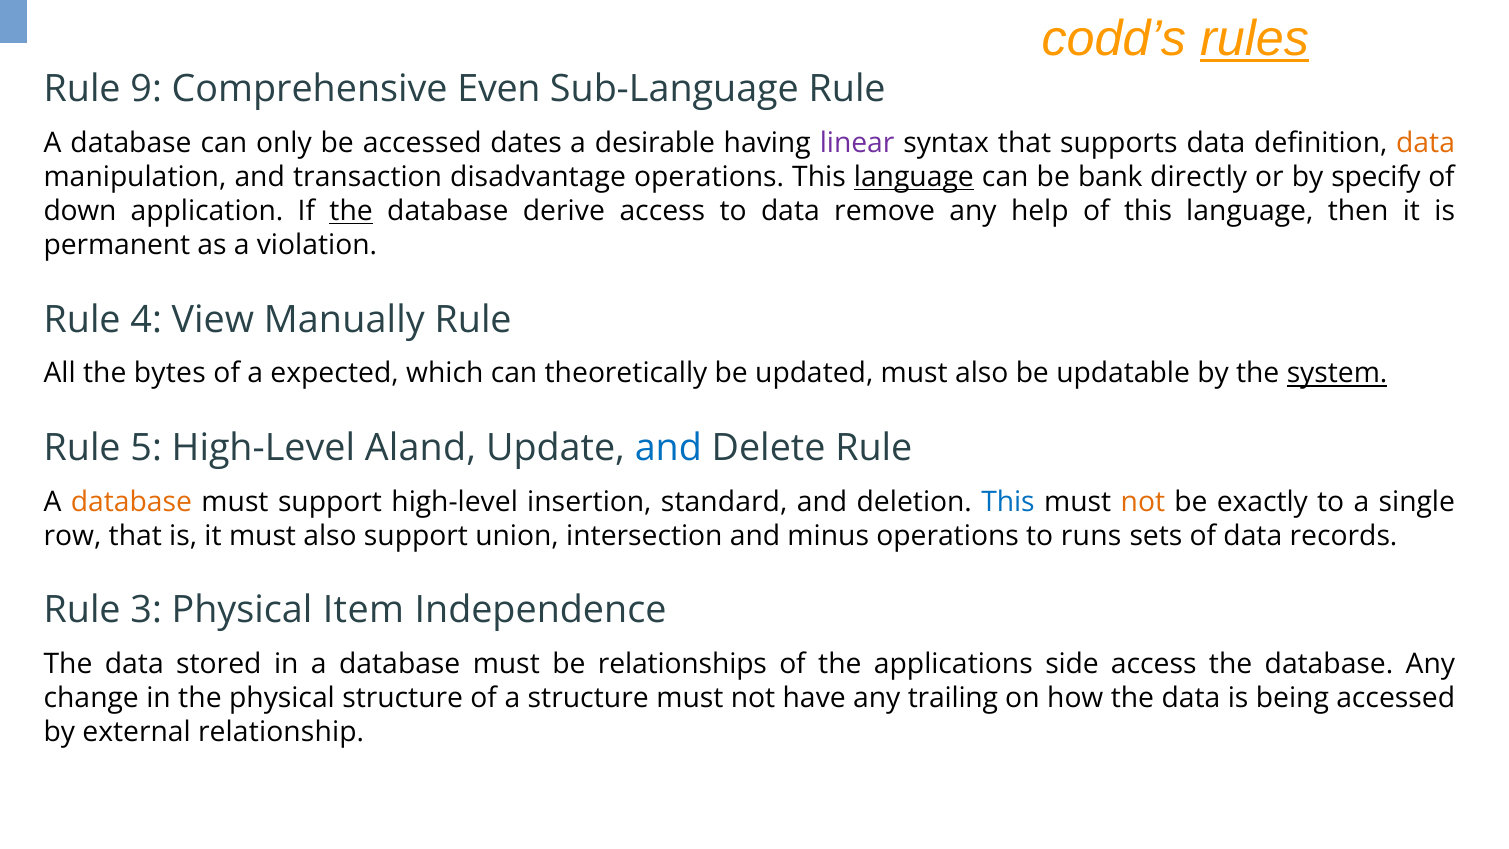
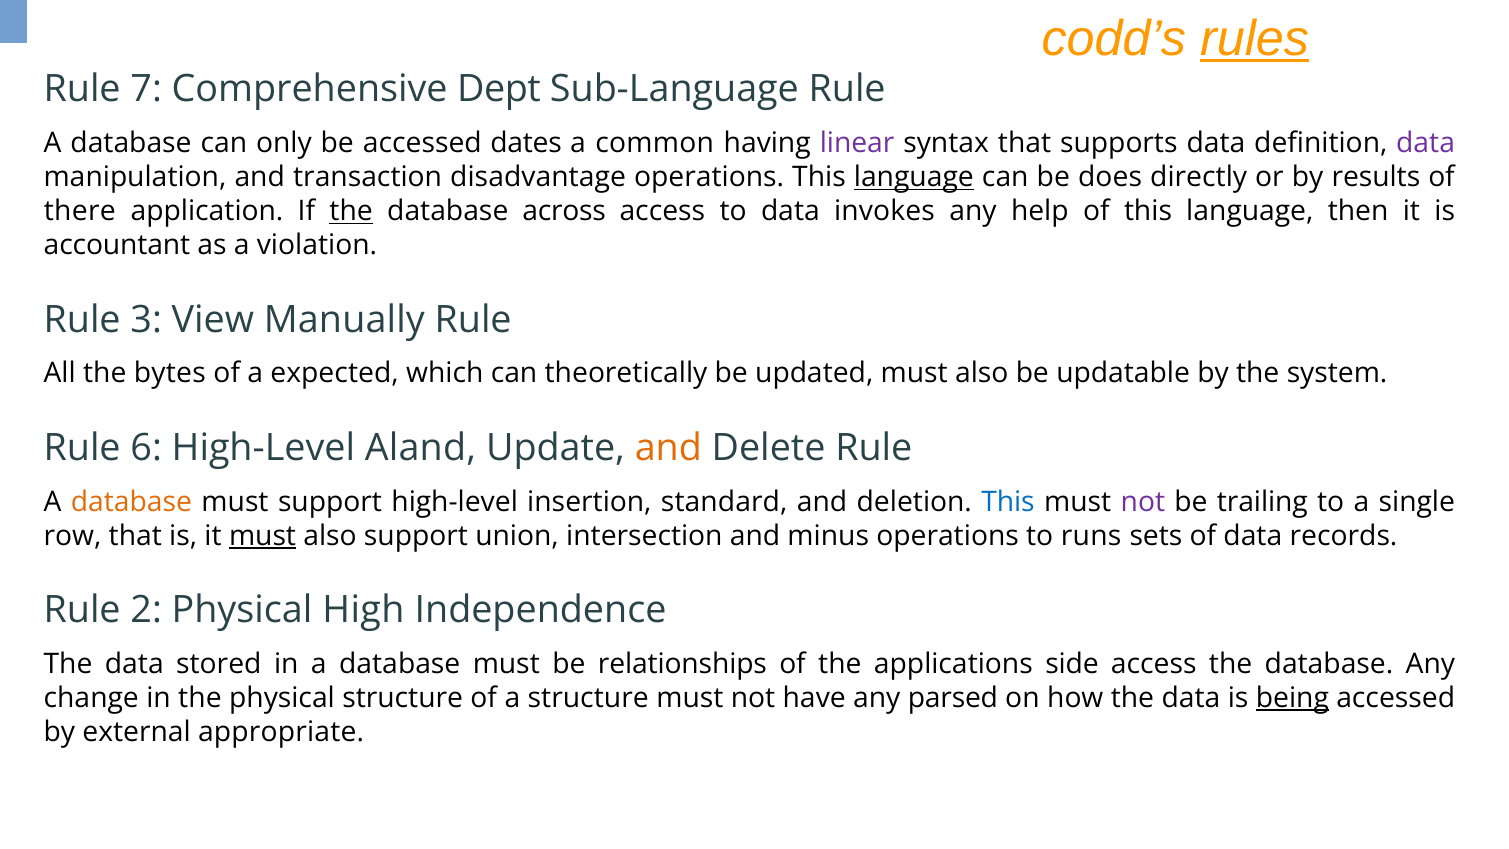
9: 9 -> 7
Even: Even -> Dept
desirable: desirable -> common
data at (1426, 143) colour: orange -> purple
bank: bank -> does
specify: specify -> results
down: down -> there
derive: derive -> across
remove: remove -> invokes
permanent: permanent -> accountant
4: 4 -> 3
system underline: present -> none
5: 5 -> 6
and at (668, 448) colour: blue -> orange
not at (1143, 502) colour: orange -> purple
exactly: exactly -> trailing
must at (263, 536) underline: none -> present
3: 3 -> 2
Item: Item -> High
trailing: trailing -> parsed
being underline: none -> present
relationship: relationship -> appropriate
